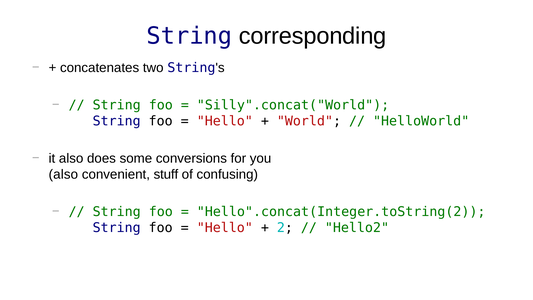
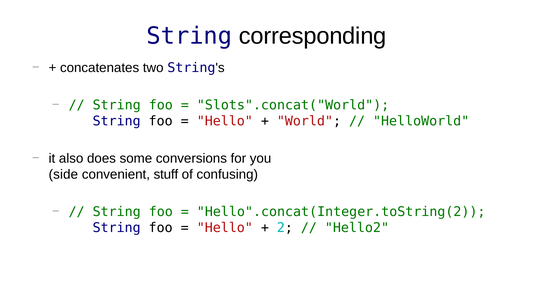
Silly".concat("World: Silly".concat("World -> Slots".concat("World
also at (63, 174): also -> side
